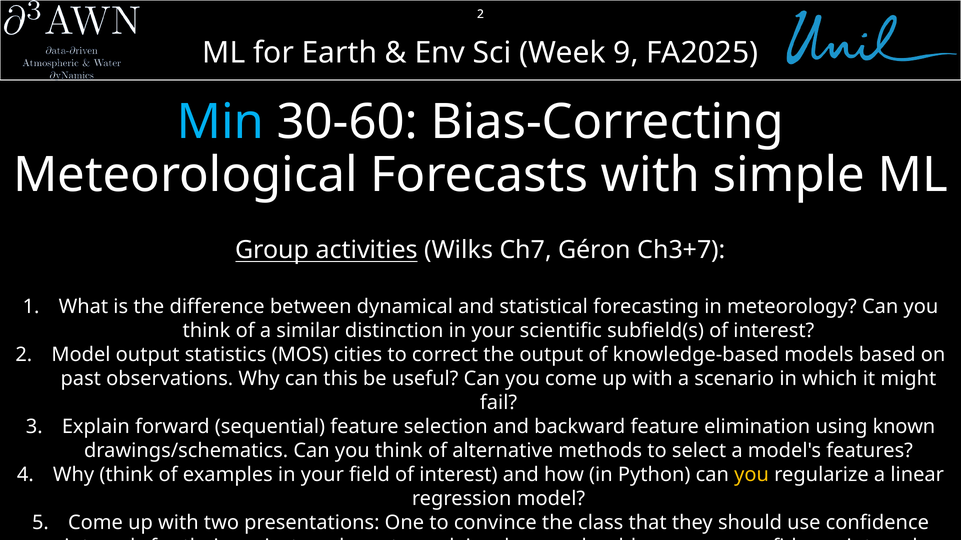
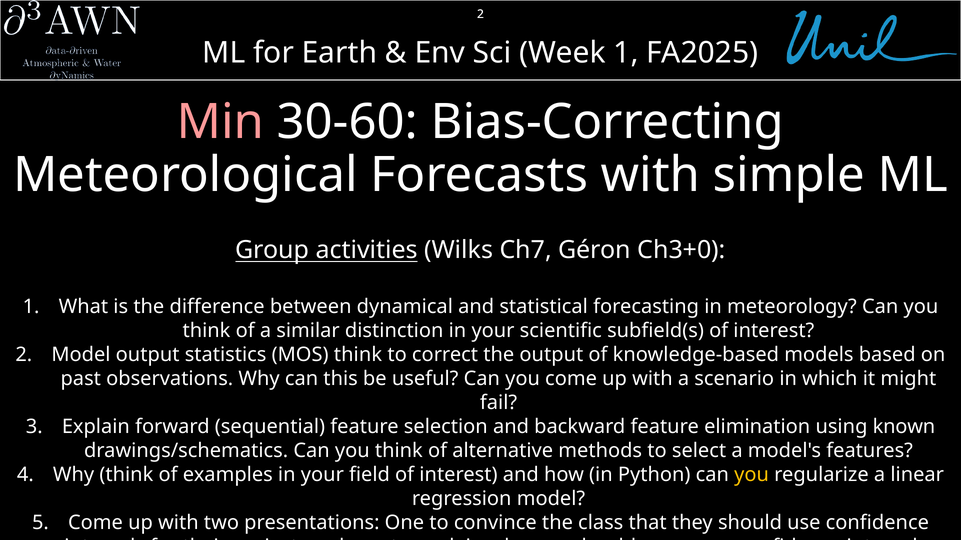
9 at (626, 53): 9 -> 1
Min colour: light blue -> pink
Ch3+7: Ch3+7 -> Ch3+0
MOS cities: cities -> think
